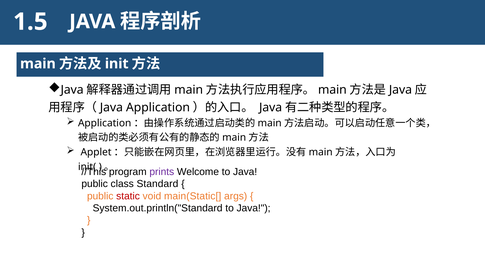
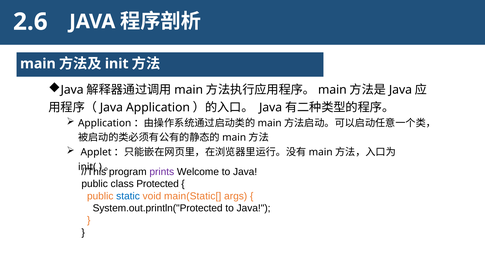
1.5: 1.5 -> 2.6
Standard: Standard -> Protected
static colour: red -> blue
System.out.println("Standard: System.out.println("Standard -> System.out.println("Protected
